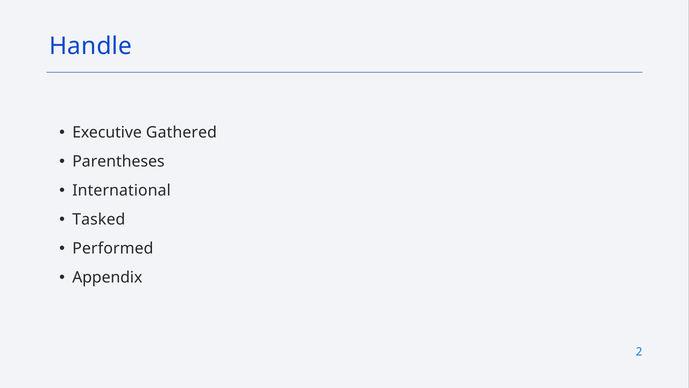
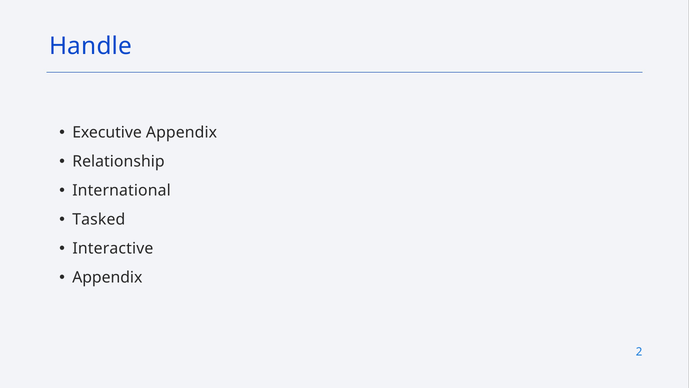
Executive Gathered: Gathered -> Appendix
Parentheses: Parentheses -> Relationship
Performed: Performed -> Interactive
